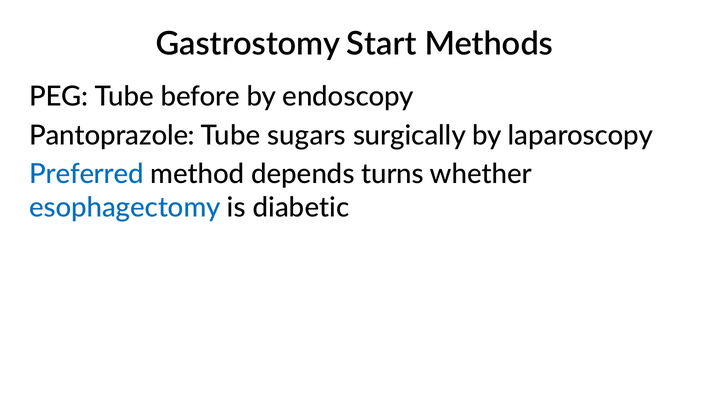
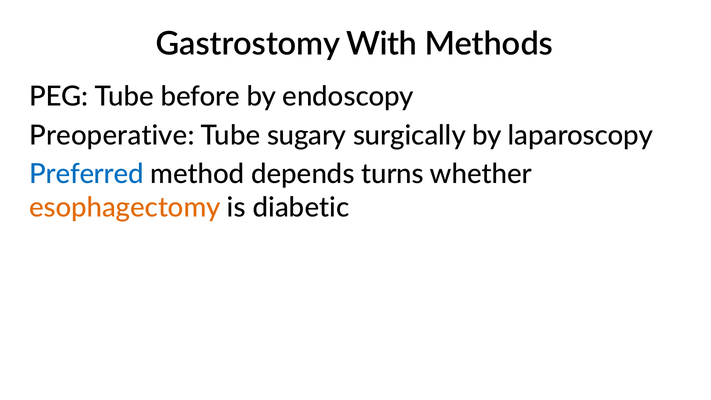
Start: Start -> With
Pantoprazole: Pantoprazole -> Preoperative
sugars: sugars -> sugary
esophagectomy colour: blue -> orange
